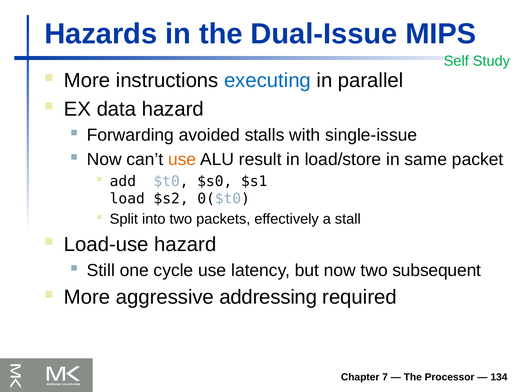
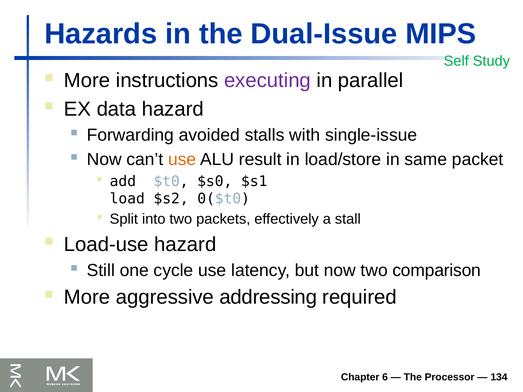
executing colour: blue -> purple
subsequent: subsequent -> comparison
7: 7 -> 6
